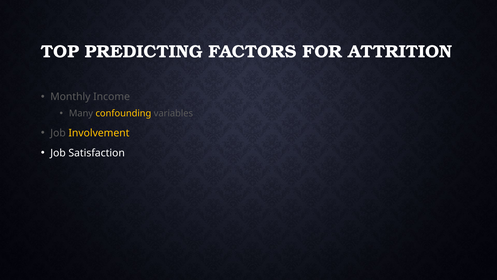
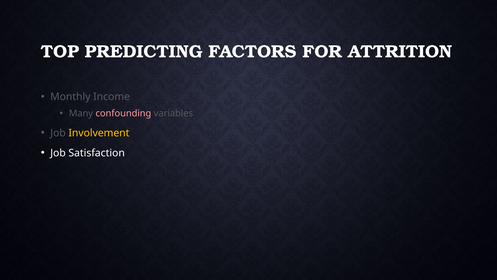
confounding colour: yellow -> pink
